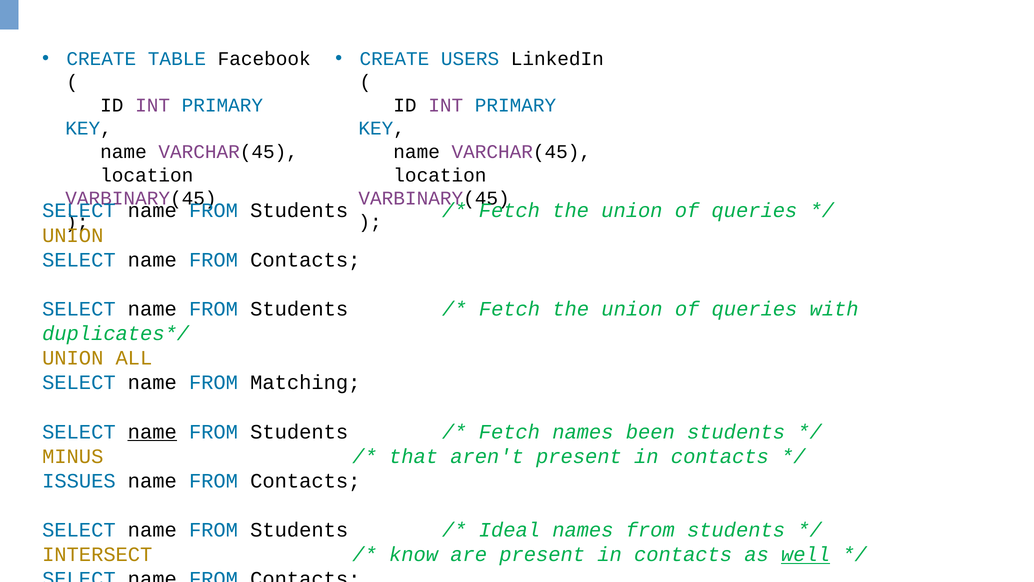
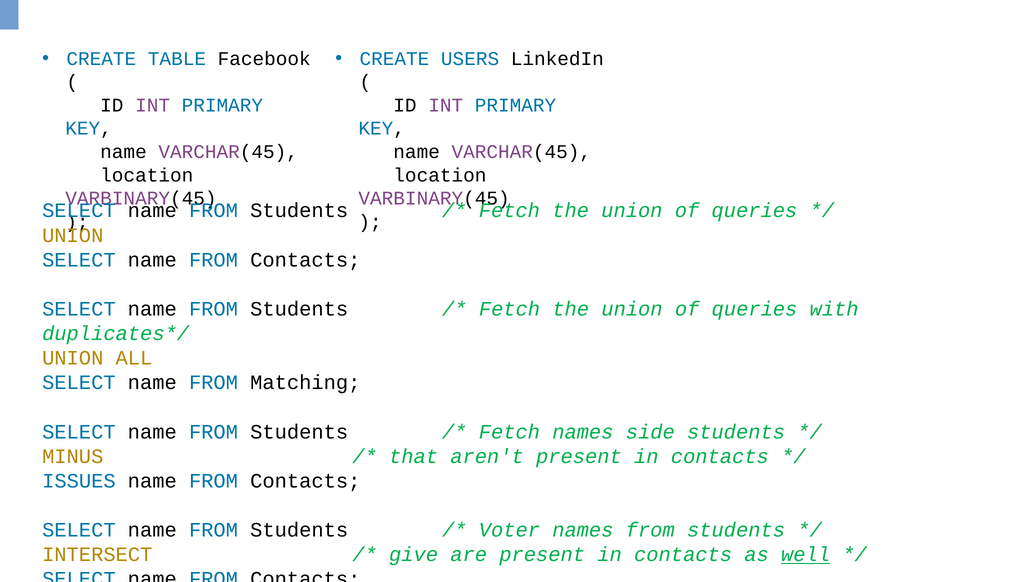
name at (152, 432) underline: present -> none
been: been -> side
Ideal: Ideal -> Voter
know: know -> give
